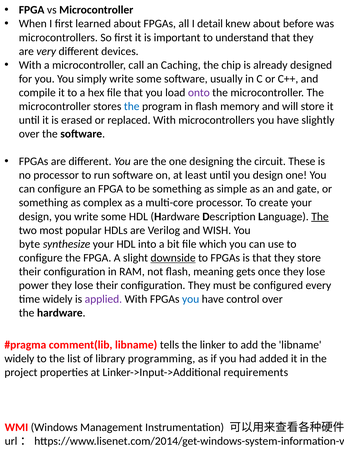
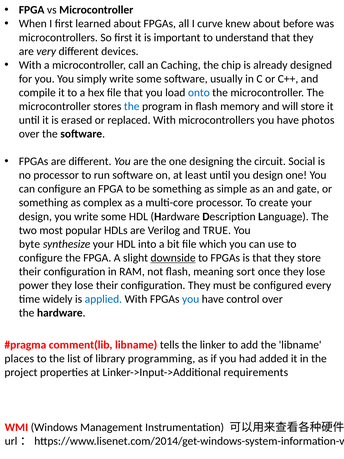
detail: detail -> curve
onto colour: purple -> blue
slightly: slightly -> photos
These: These -> Social
The at (320, 216) underline: present -> none
WISH: WISH -> TRUE
gets: gets -> sort
applied colour: purple -> blue
widely at (19, 358): widely -> places
